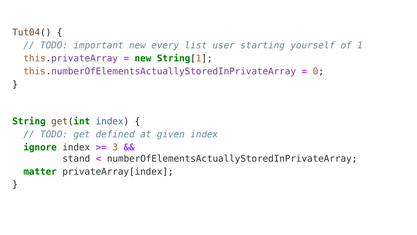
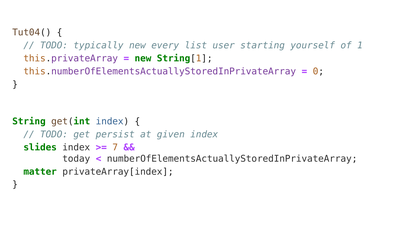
important: important -> typically
defined: defined -> persist
ignore: ignore -> slides
3: 3 -> 7
stand: stand -> today
